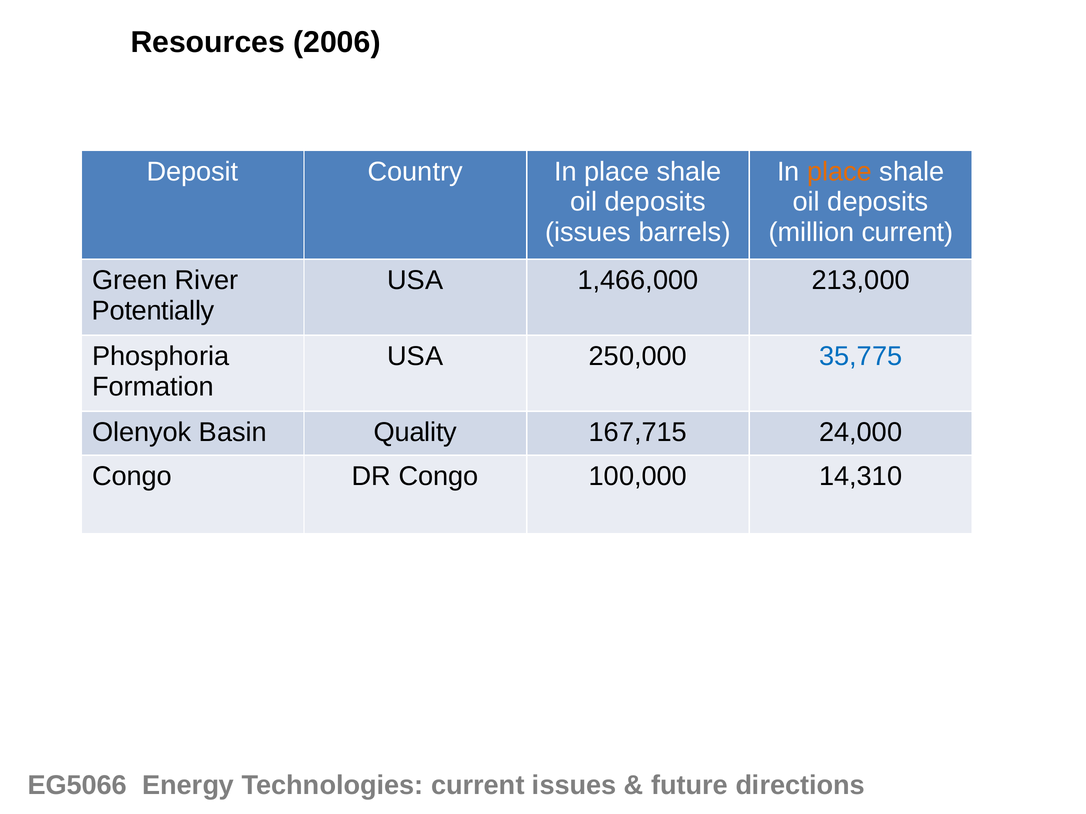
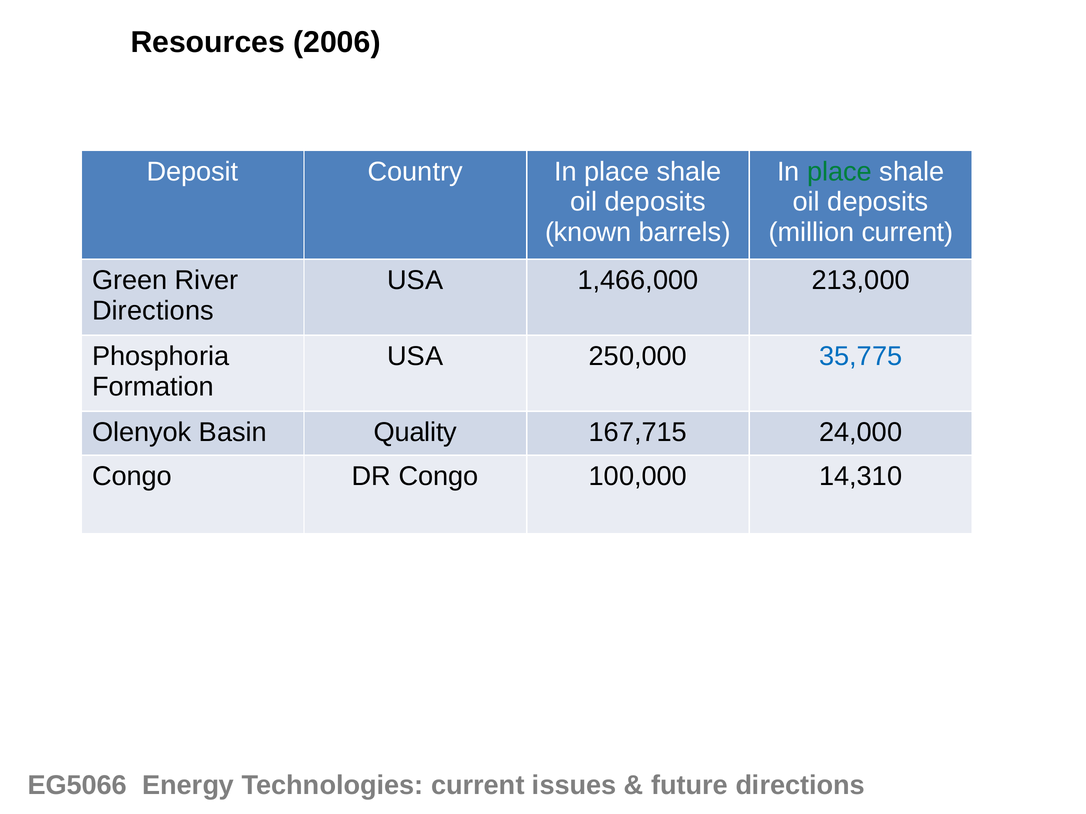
place at (839, 172) colour: orange -> green
issues at (588, 233): issues -> known
Potentially at (153, 311): Potentially -> Directions
